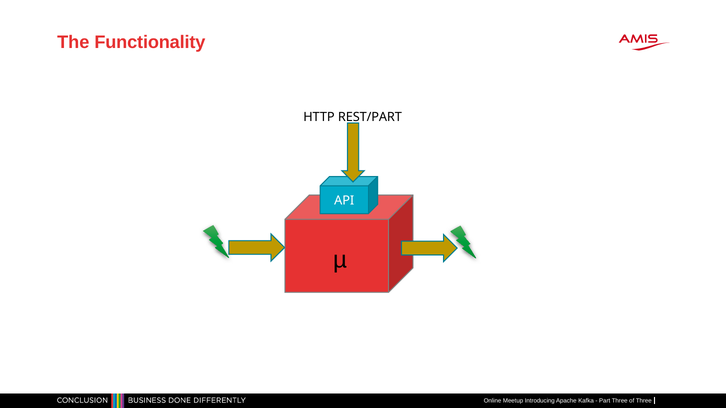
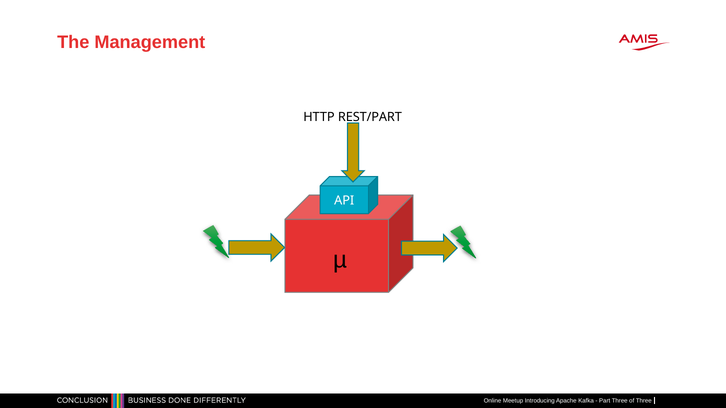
Functionality: Functionality -> Management
